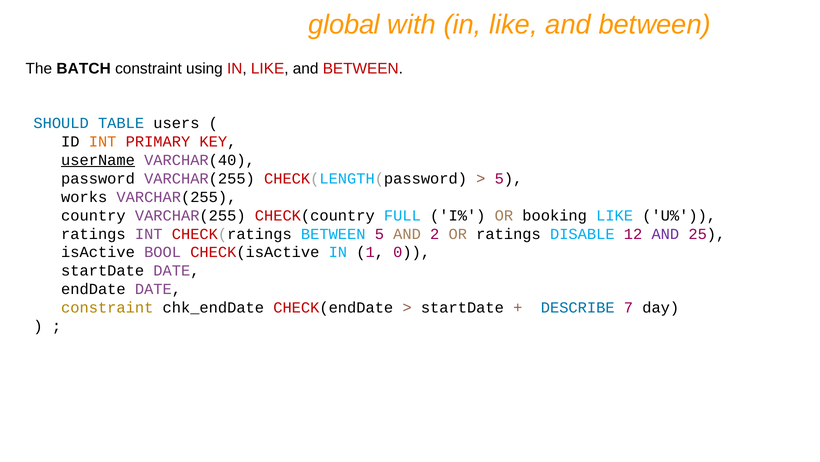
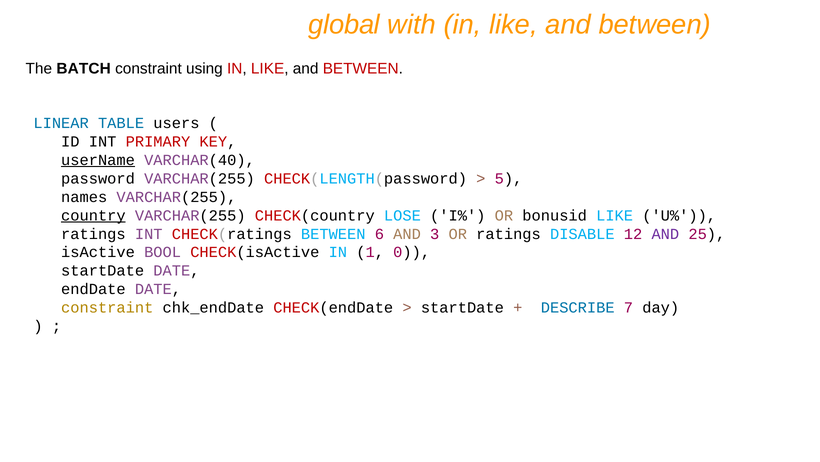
SHOULD: SHOULD -> LINEAR
INT at (103, 141) colour: orange -> black
works: works -> names
country underline: none -> present
FULL: FULL -> LOSE
booking: booking -> bonusid
BETWEEN 5: 5 -> 6
2: 2 -> 3
